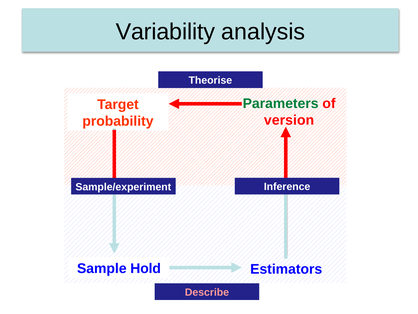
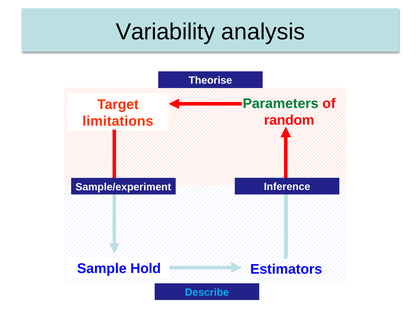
version: version -> random
probability: probability -> limitations
Describe colour: pink -> light blue
